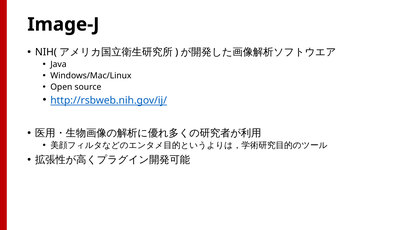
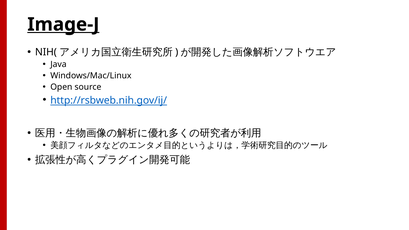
Image-J underline: none -> present
